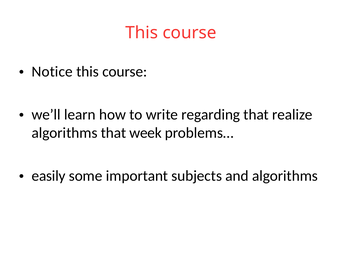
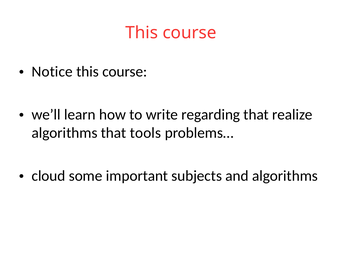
week: week -> tools
easily: easily -> cloud
